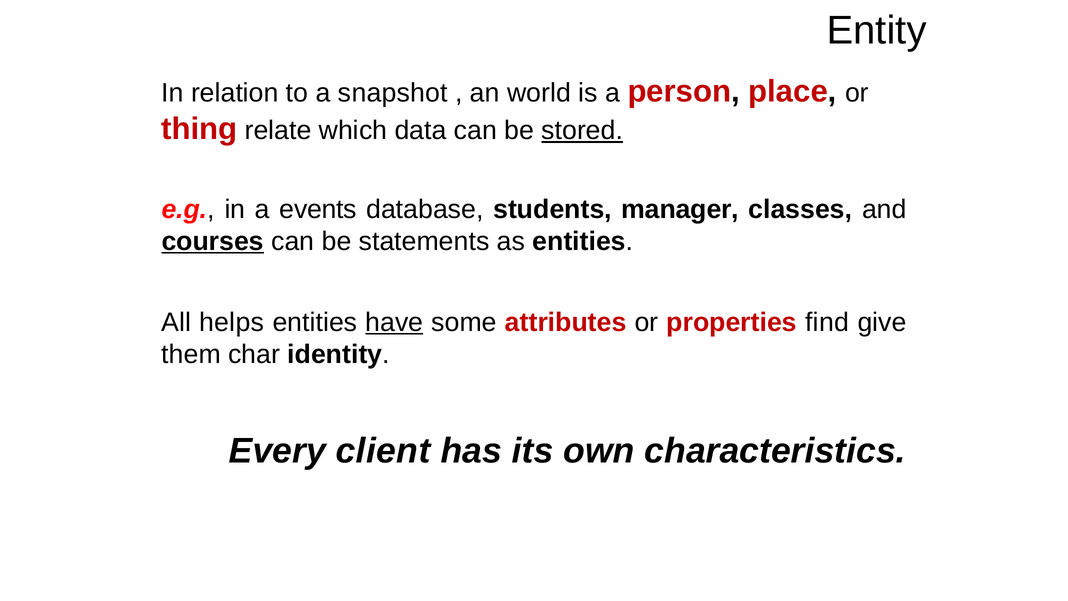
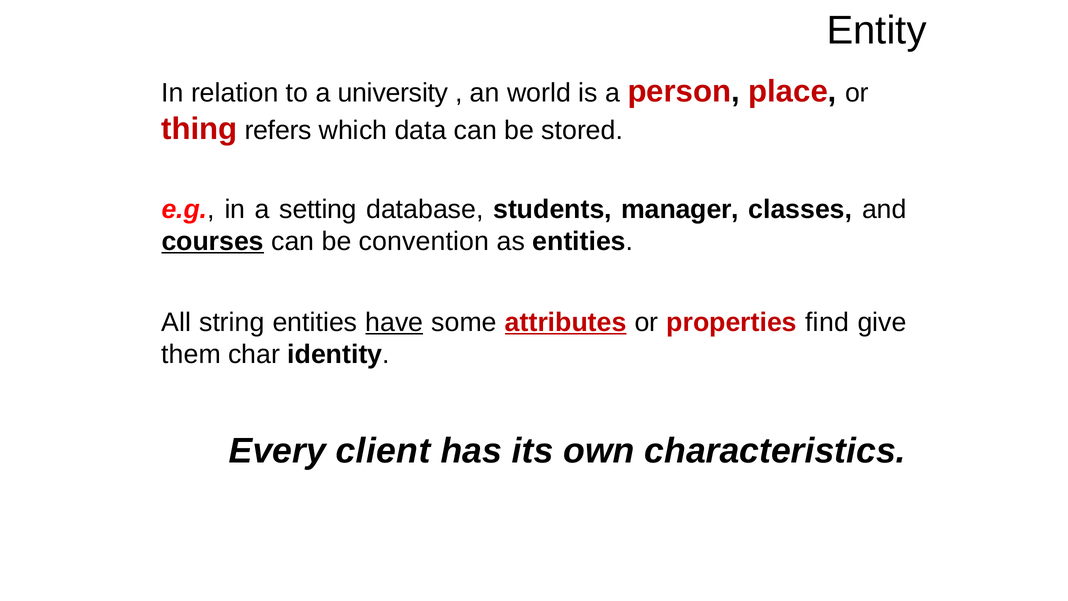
snapshot: snapshot -> university
relate: relate -> refers
stored underline: present -> none
events: events -> setting
statements: statements -> convention
helps: helps -> string
attributes underline: none -> present
